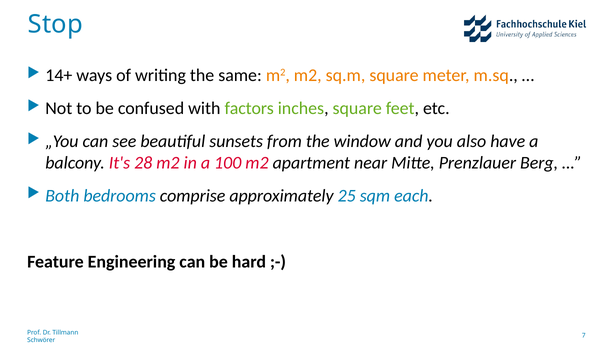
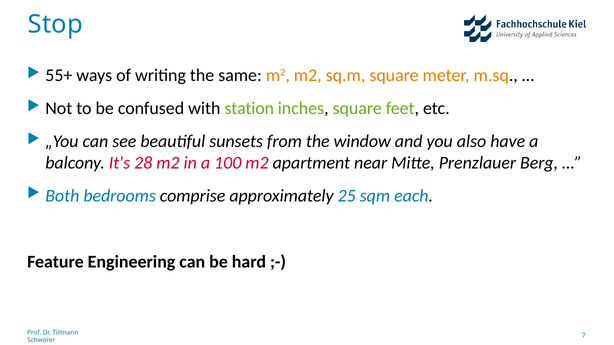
14+: 14+ -> 55+
factors: factors -> station
